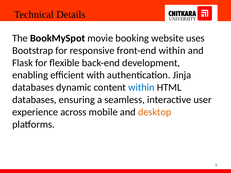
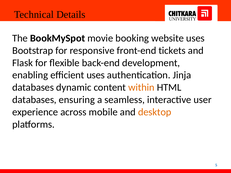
front-end within: within -> tickets
efficient with: with -> uses
within at (141, 88) colour: blue -> orange
